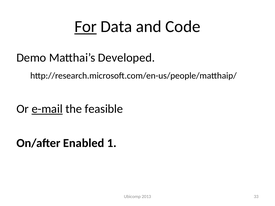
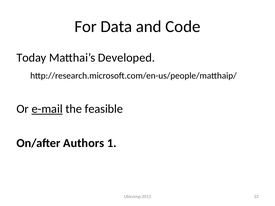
For underline: present -> none
Demo: Demo -> Today
Enabled: Enabled -> Authors
